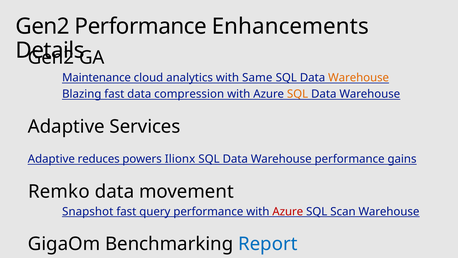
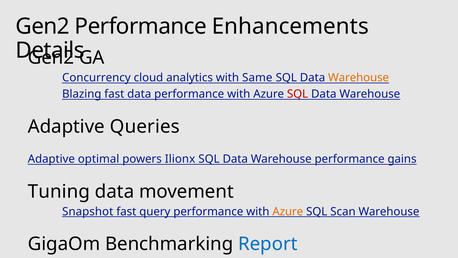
Maintenance: Maintenance -> Concurrency
data compression: compression -> performance
SQL at (298, 94) colour: orange -> red
Services: Services -> Queries
reduces: reduces -> optimal
Remko: Remko -> Tuning
Azure at (288, 211) colour: red -> orange
